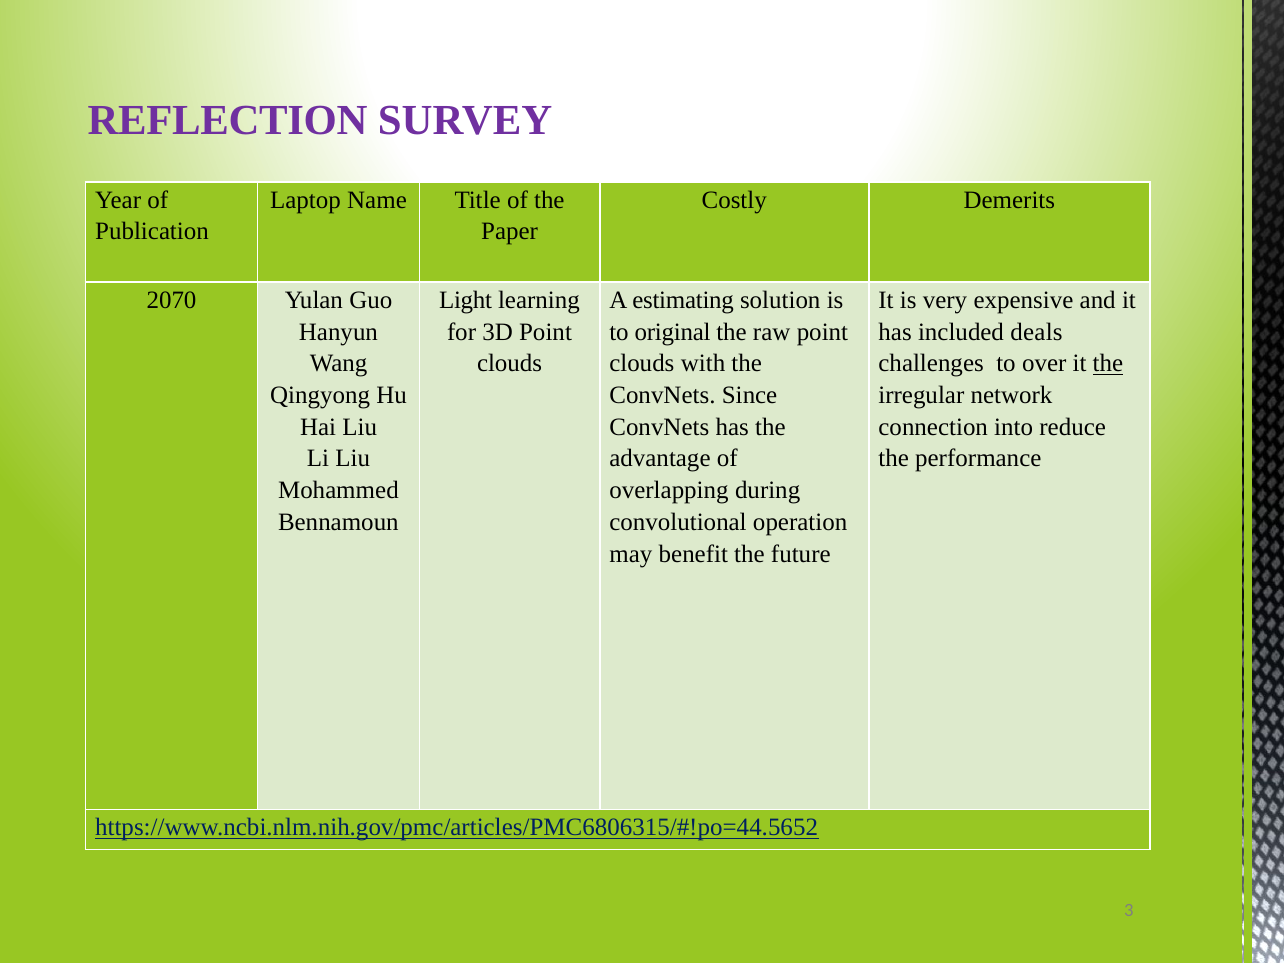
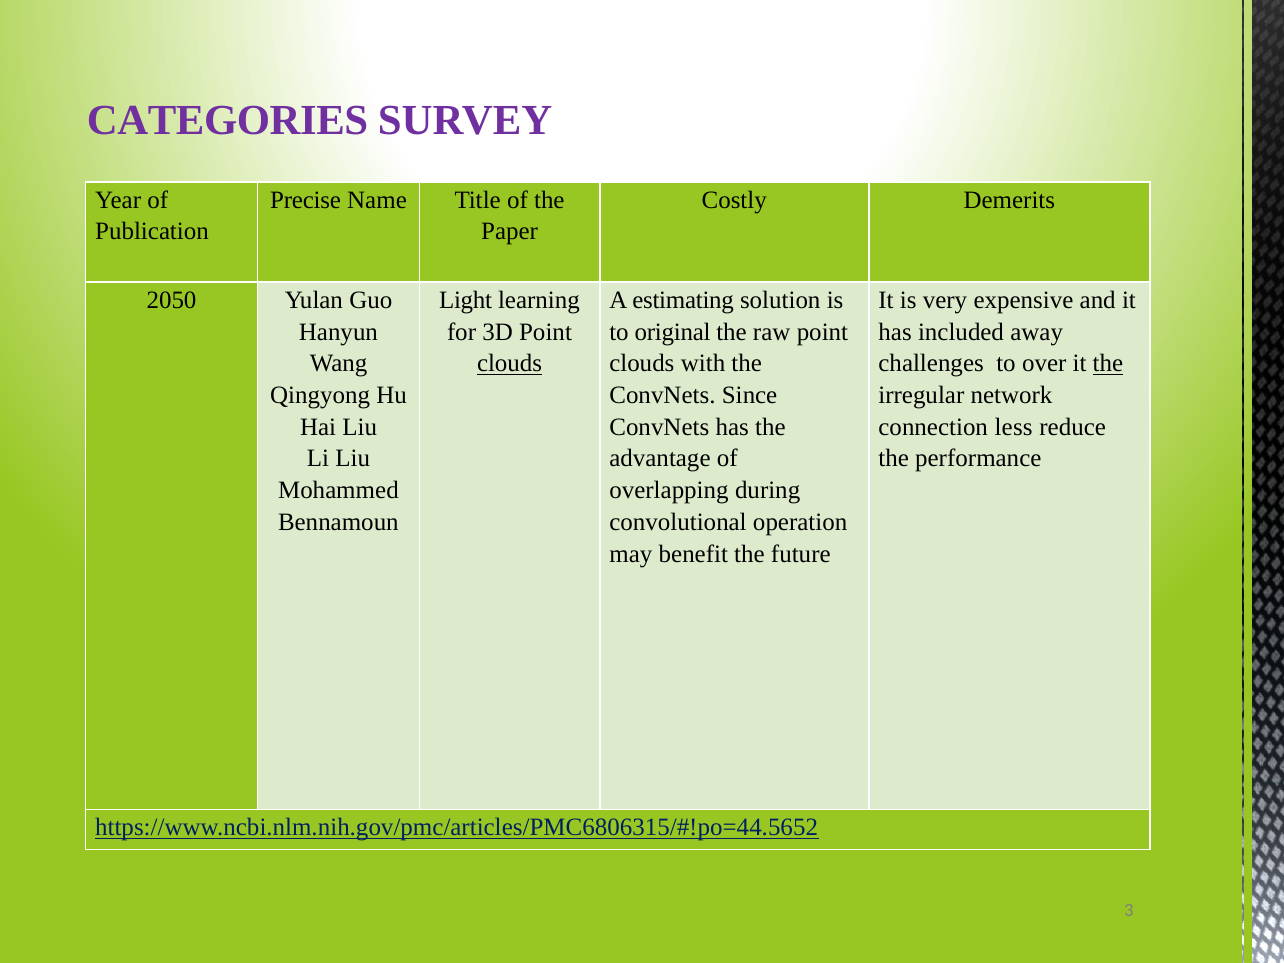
REFLECTION: REFLECTION -> CATEGORIES
Laptop: Laptop -> Precise
2070: 2070 -> 2050
deals: deals -> away
clouds at (510, 364) underline: none -> present
into: into -> less
